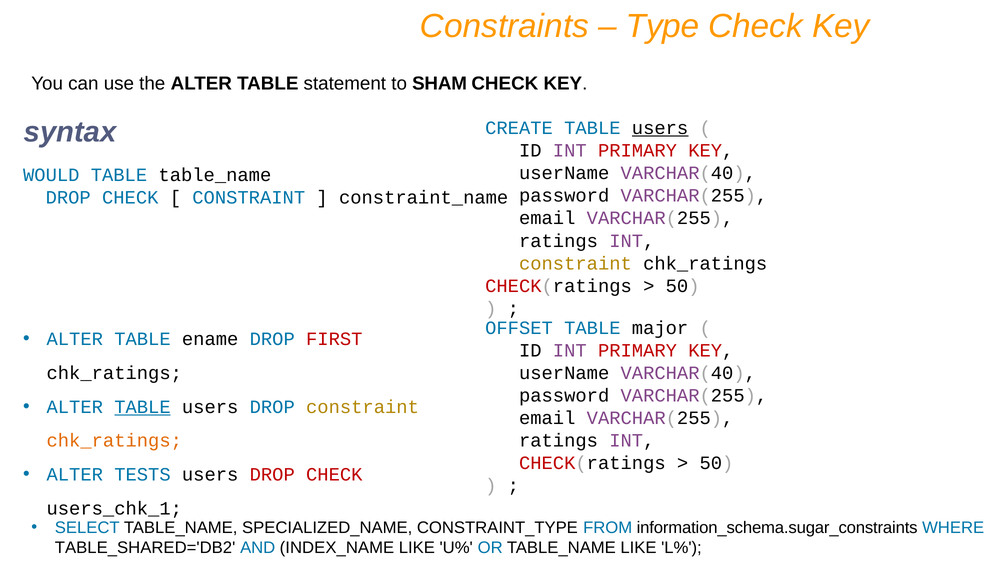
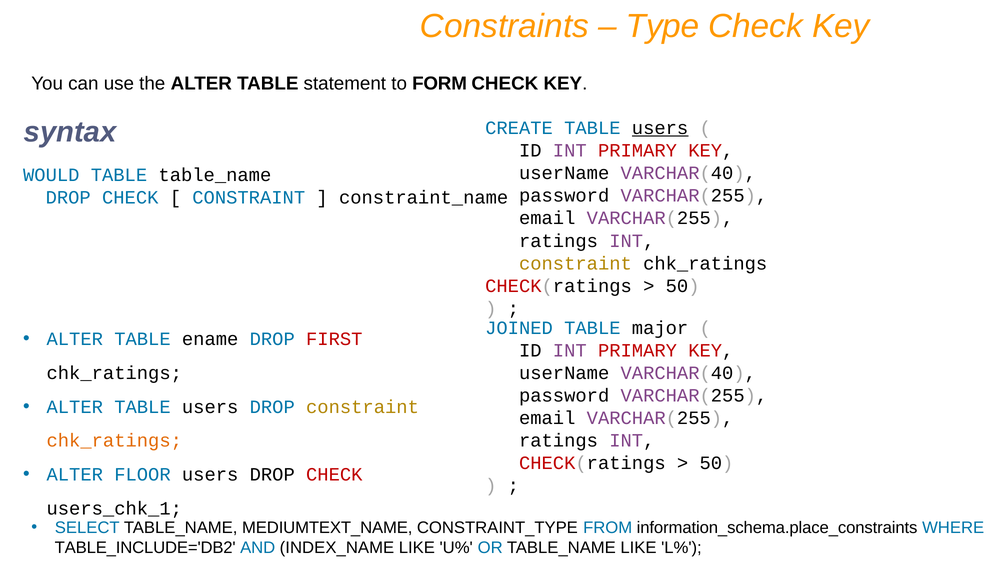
SHAM: SHAM -> FORM
OFFSET: OFFSET -> JOINED
TABLE at (142, 407) underline: present -> none
TESTS: TESTS -> FLOOR
DROP at (272, 475) colour: red -> black
SPECIALIZED_NAME: SPECIALIZED_NAME -> MEDIUMTEXT_NAME
information_schema.sugar_constraints: information_schema.sugar_constraints -> information_schema.place_constraints
TABLE_SHARED='DB2: TABLE_SHARED='DB2 -> TABLE_INCLUDE='DB2
